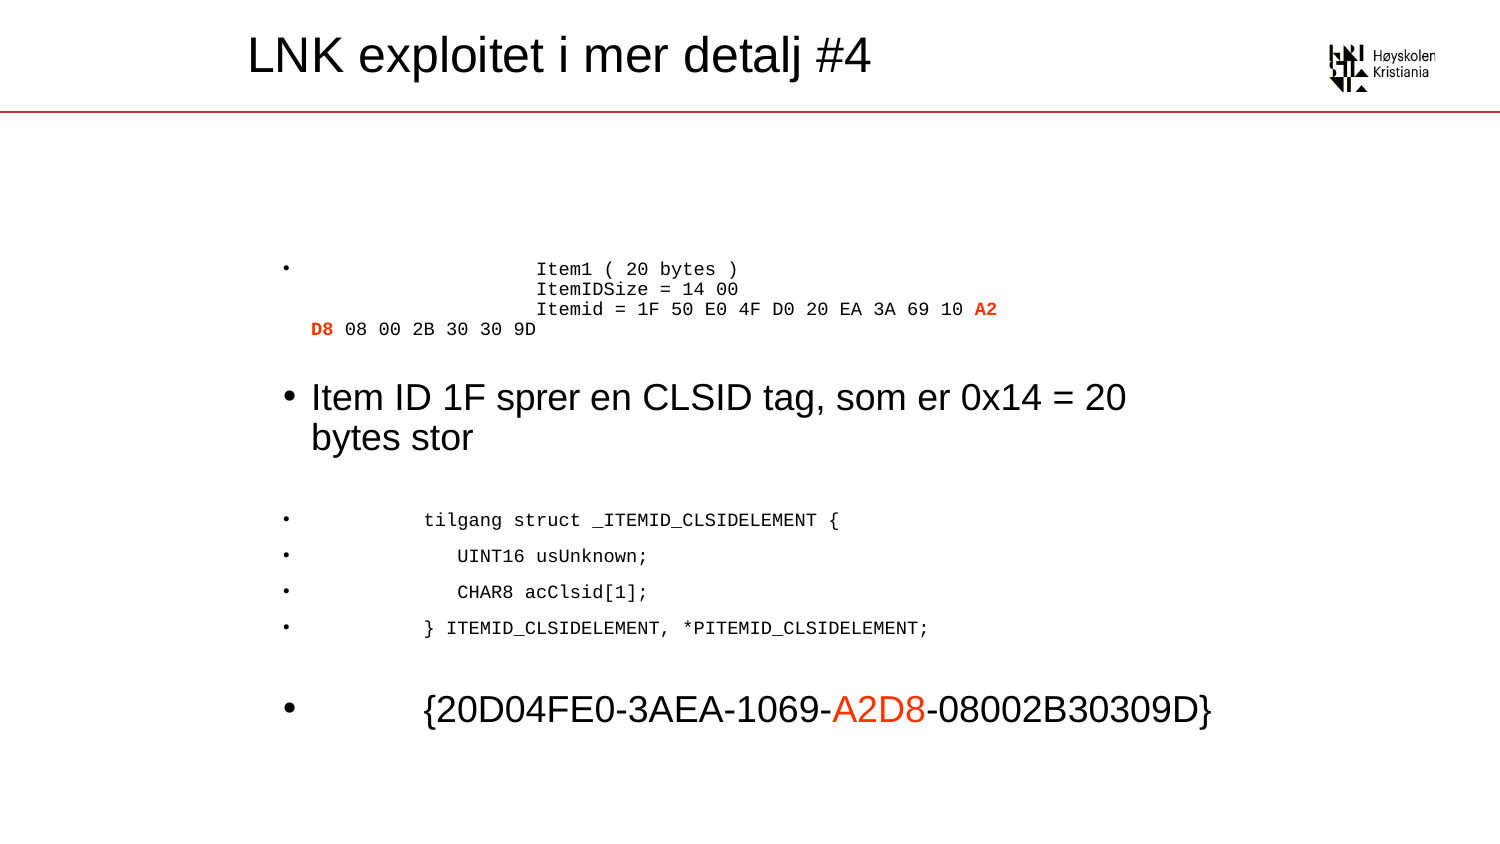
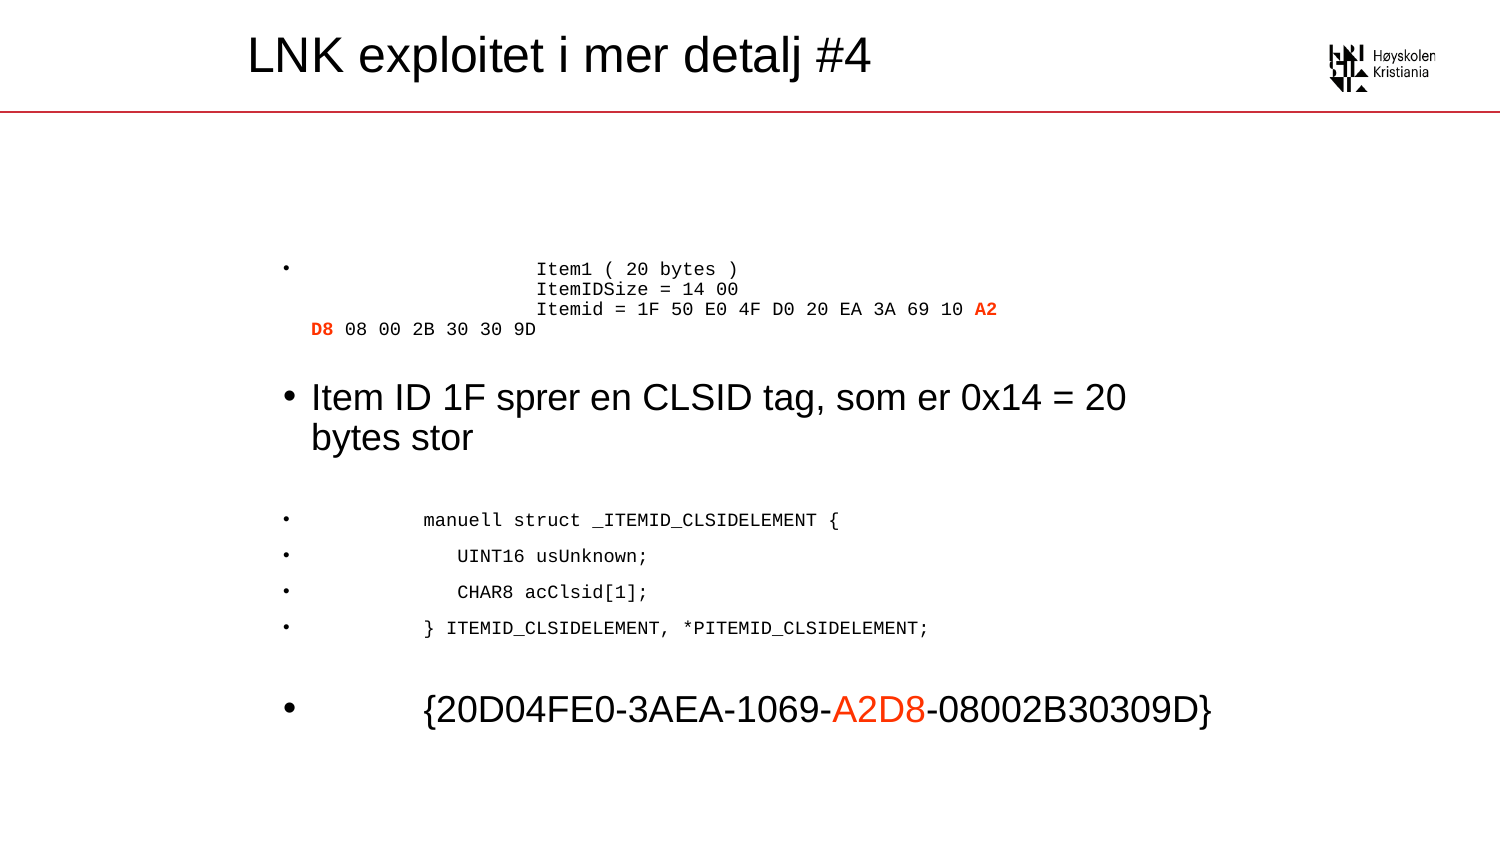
tilgang: tilgang -> manuell
